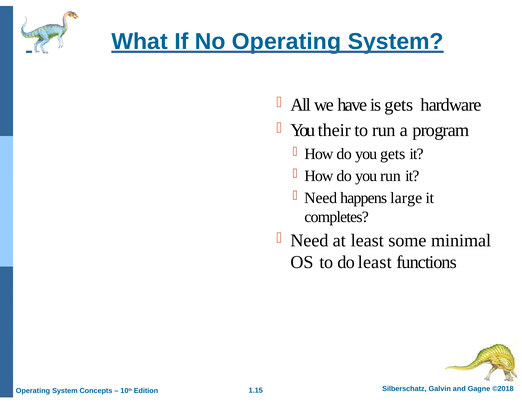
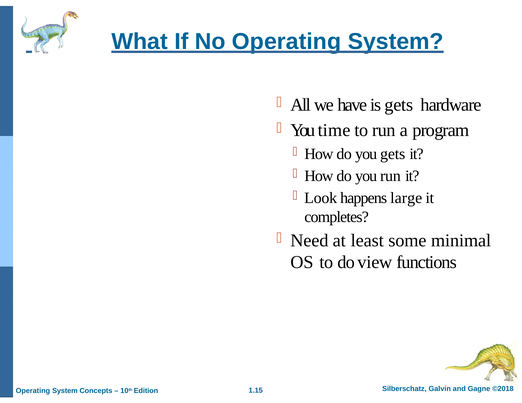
their: their -> time
Need at (321, 198): Need -> Look
do least: least -> view
